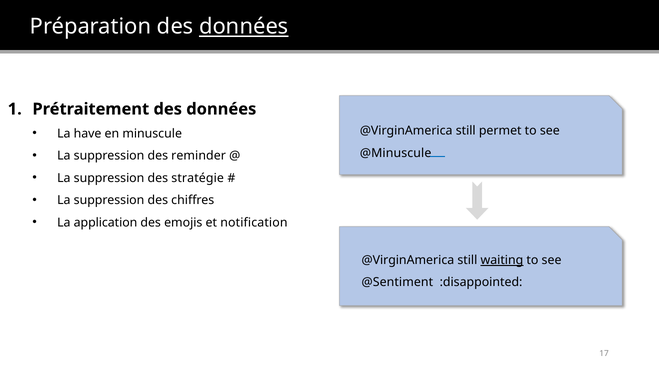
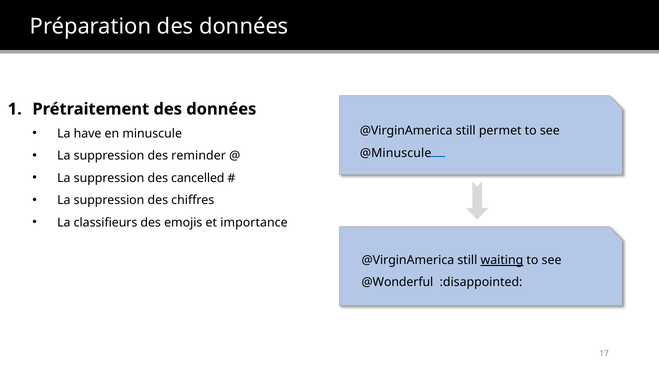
données at (244, 27) underline: present -> none
stratégie: stratégie -> cancelled
application: application -> classifieurs
notification: notification -> importance
@Sentiment: @Sentiment -> @Wonderful
